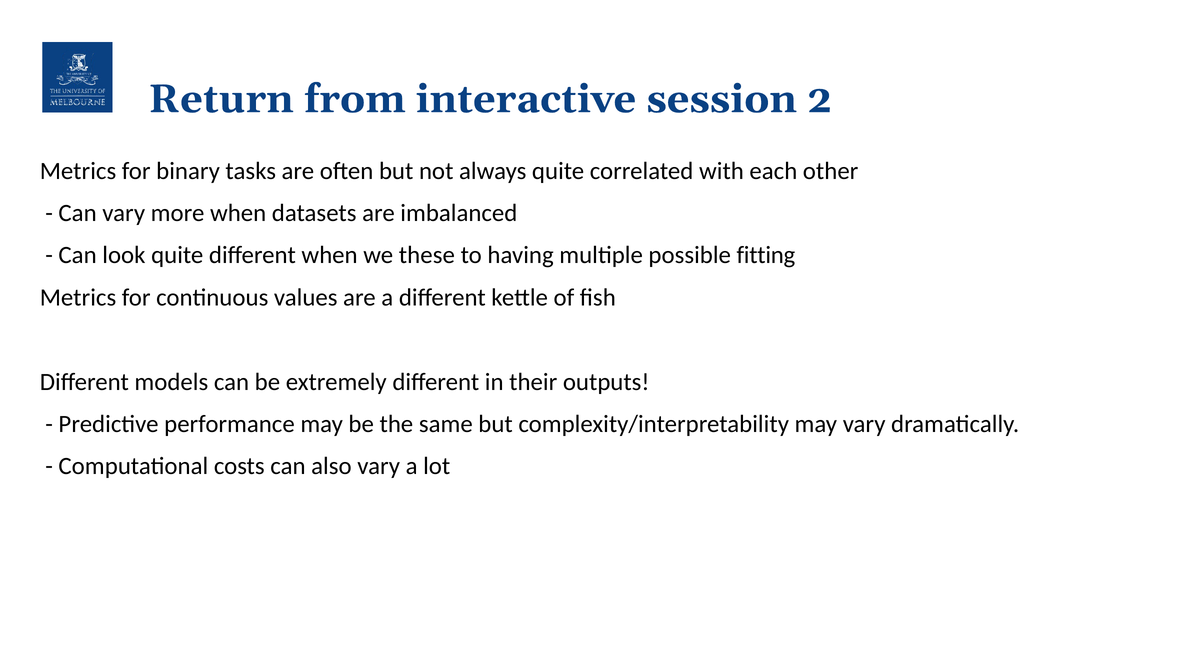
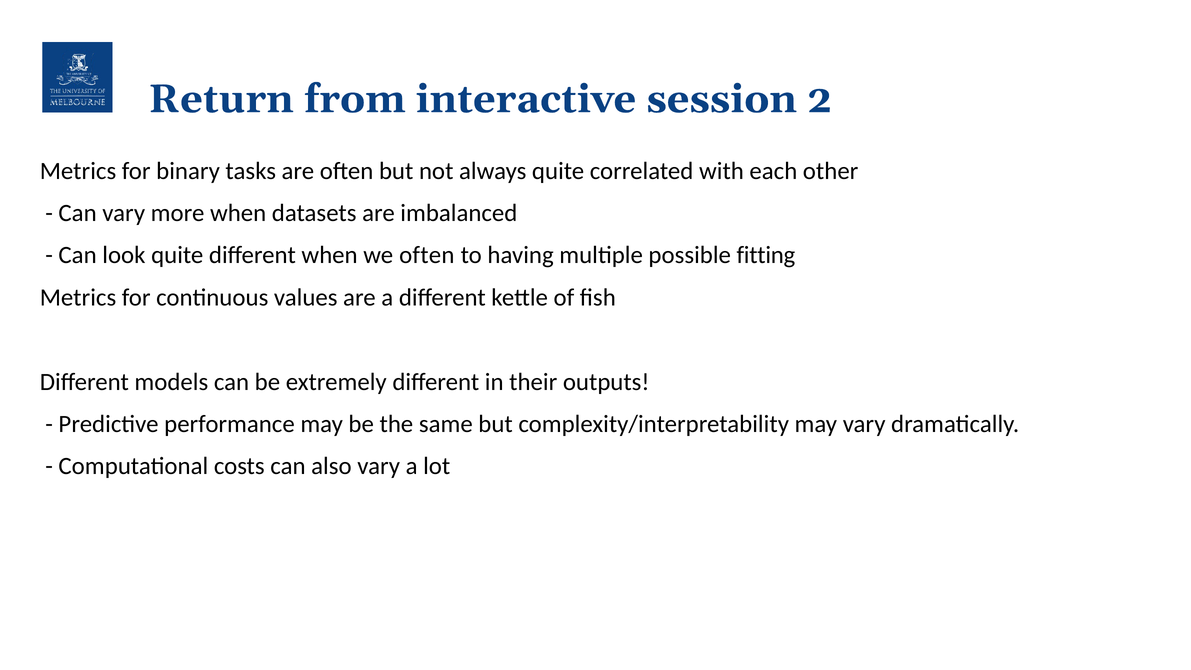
we these: these -> often
